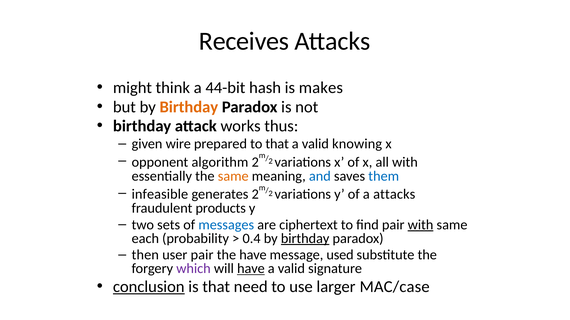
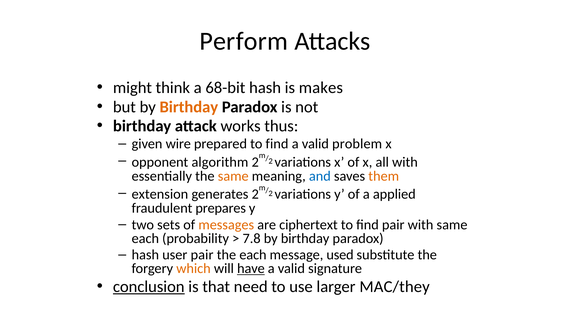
Receives: Receives -> Perform
44-bit: 44-bit -> 68-bit
prepared to that: that -> find
knowing: knowing -> problem
them colour: blue -> orange
a attacks: attacks -> applied
infeasible: infeasible -> extension
products: products -> prepares
messages colour: blue -> orange
with at (421, 225) underline: present -> none
0.4: 0.4 -> 7.8
birthday at (305, 239) underline: present -> none
then at (145, 255): then -> hash
the have: have -> each
which colour: purple -> orange
MAC/case: MAC/case -> MAC/they
